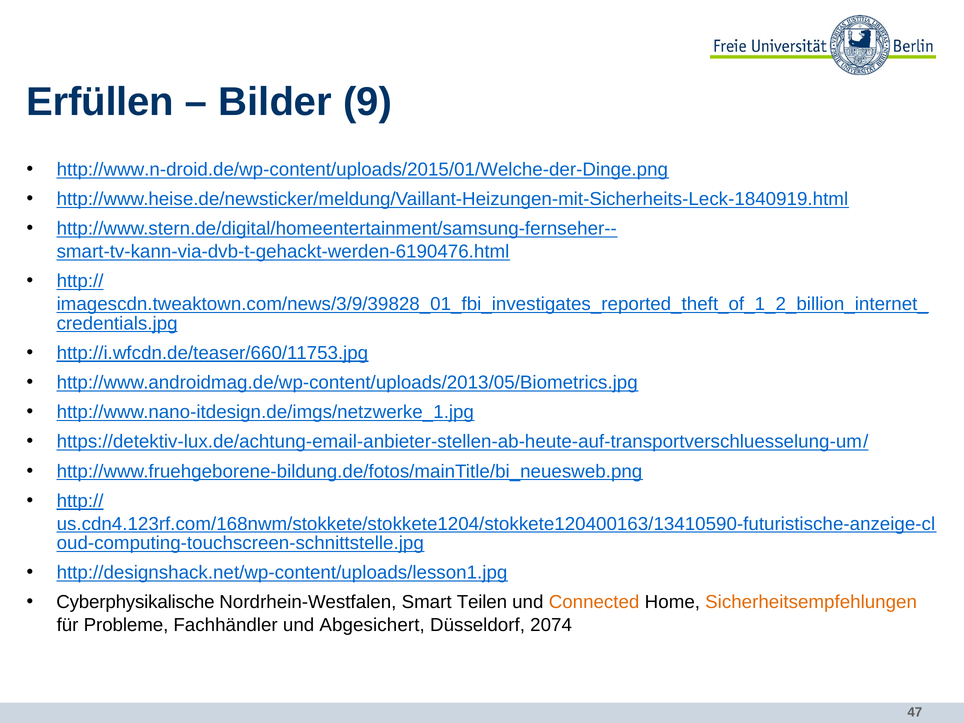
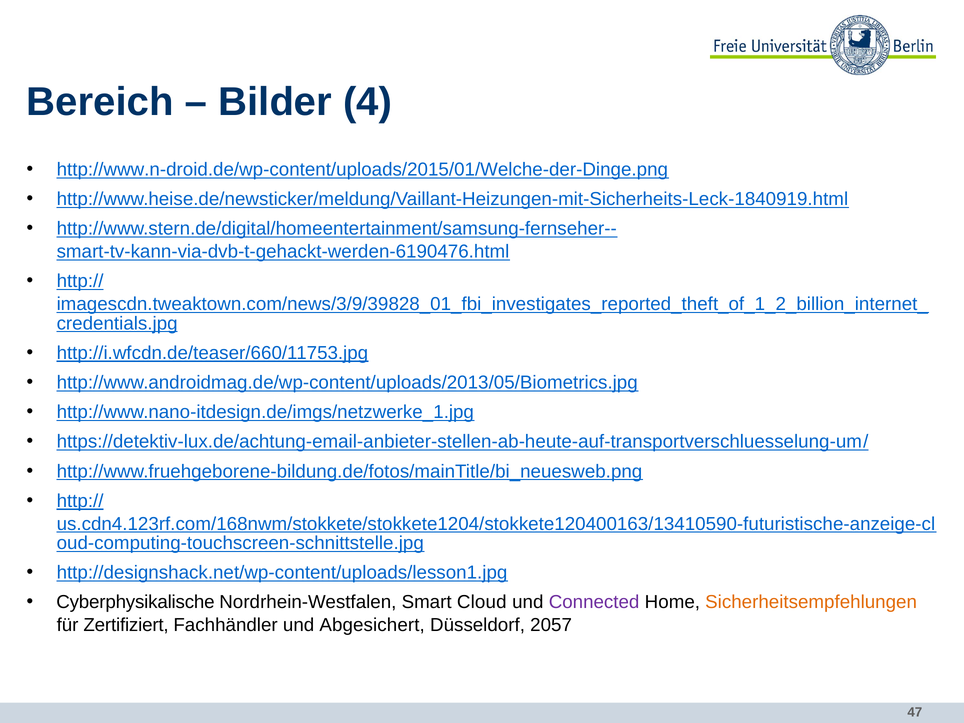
Erfüllen: Erfüllen -> Bereich
9: 9 -> 4
Teilen: Teilen -> Cloud
Connected colour: orange -> purple
Probleme: Probleme -> Zertifiziert
2074: 2074 -> 2057
